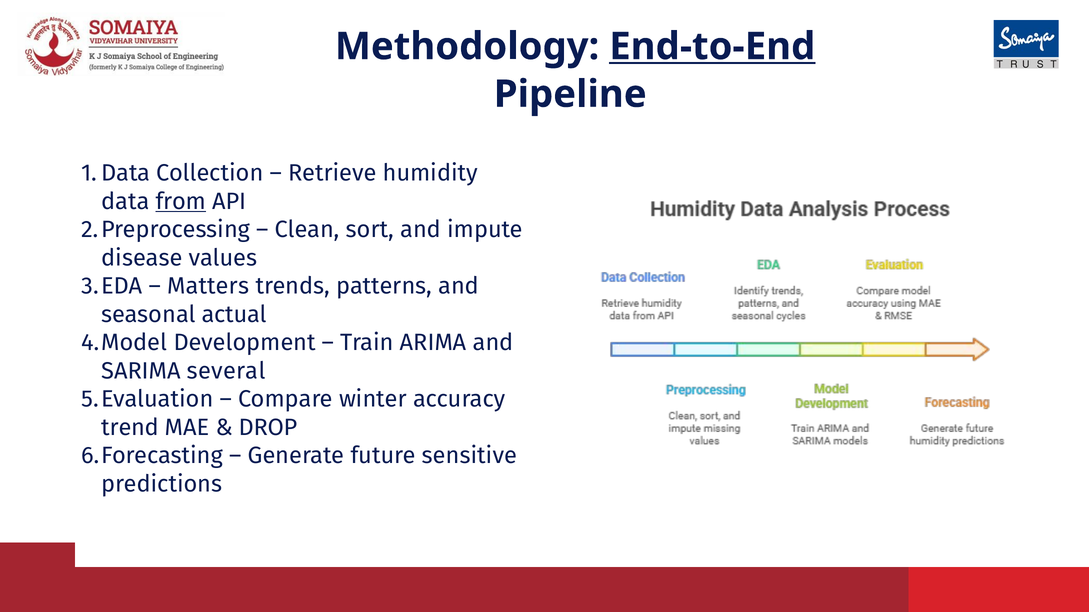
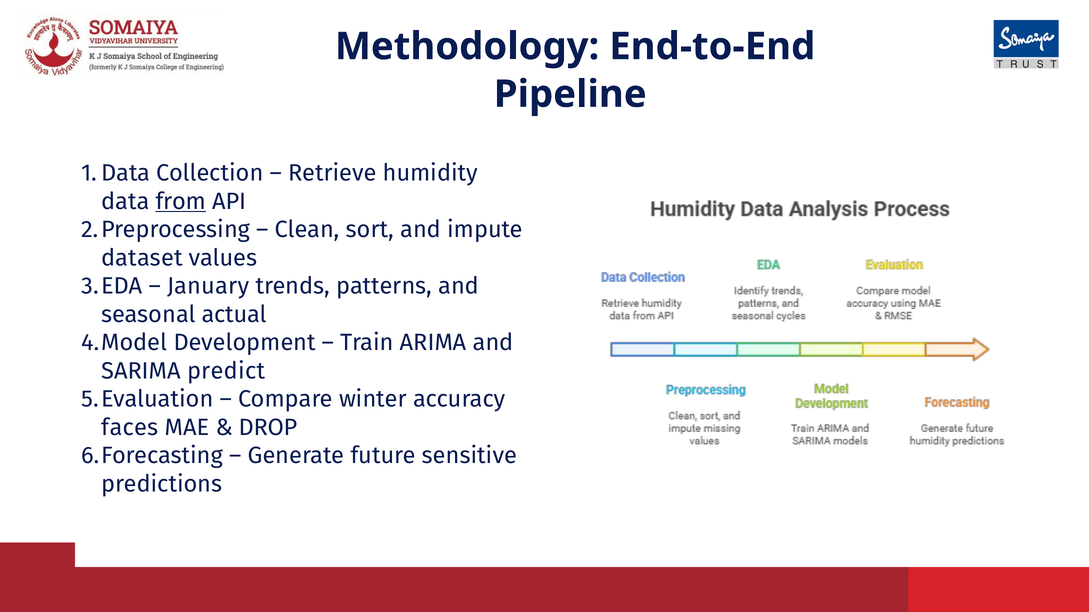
End-to-End underline: present -> none
disease: disease -> dataset
Matters: Matters -> January
several: several -> predict
trend: trend -> faces
